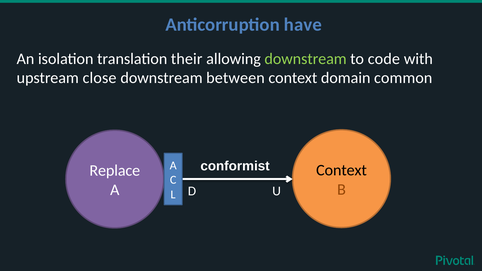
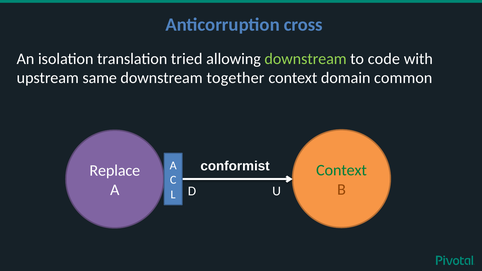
have: have -> cross
their: their -> tried
close: close -> same
between: between -> together
Context at (341, 170) colour: black -> green
